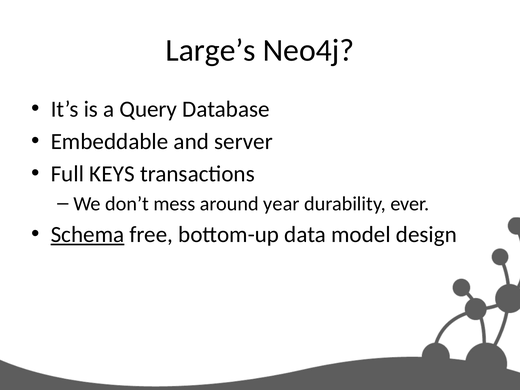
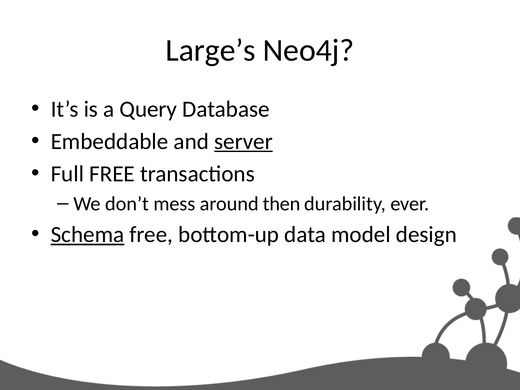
server underline: none -> present
Full KEYS: KEYS -> FREE
year: year -> then
